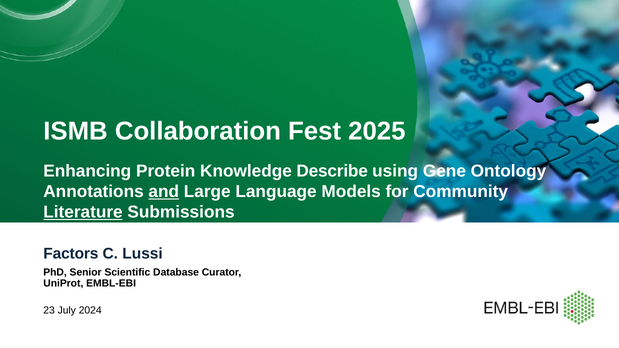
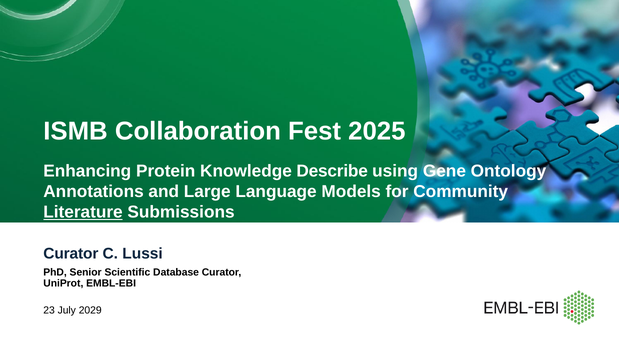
and underline: present -> none
Factors at (71, 254): Factors -> Curator
2024: 2024 -> 2029
